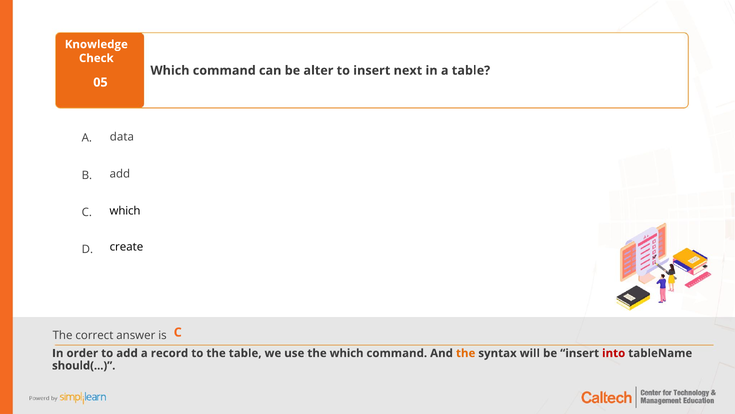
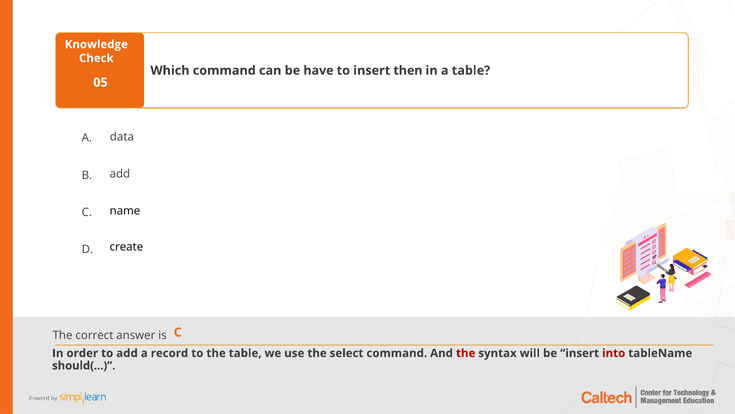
alter: alter -> have
next: next -> then
which at (125, 211): which -> name
the which: which -> select
the at (466, 353) colour: orange -> red
